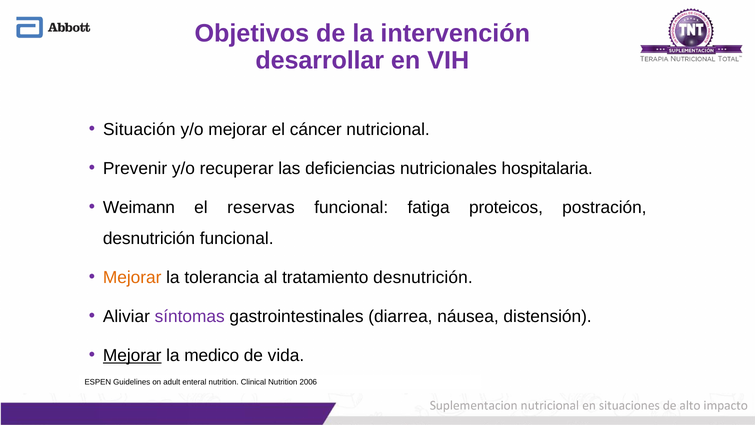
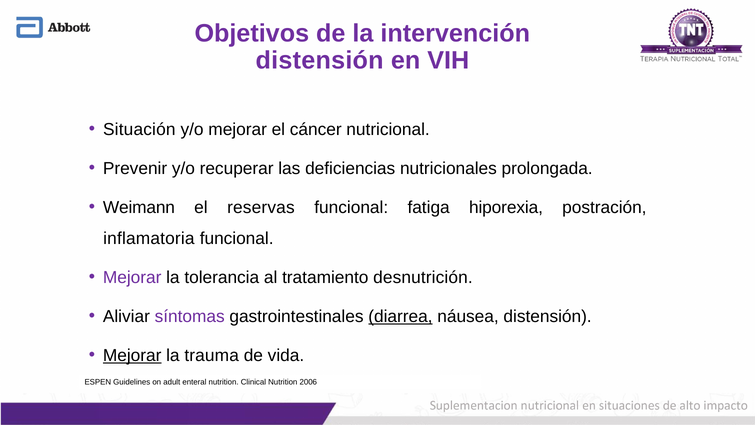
desarrollar at (320, 61): desarrollar -> distensión
hospitalaria: hospitalaria -> prolongada
proteicos: proteicos -> hiporexia
desnutrición at (149, 238): desnutrición -> inflamatoria
Mejorar at (132, 277) colour: orange -> purple
diarrea underline: none -> present
medico: medico -> trauma
